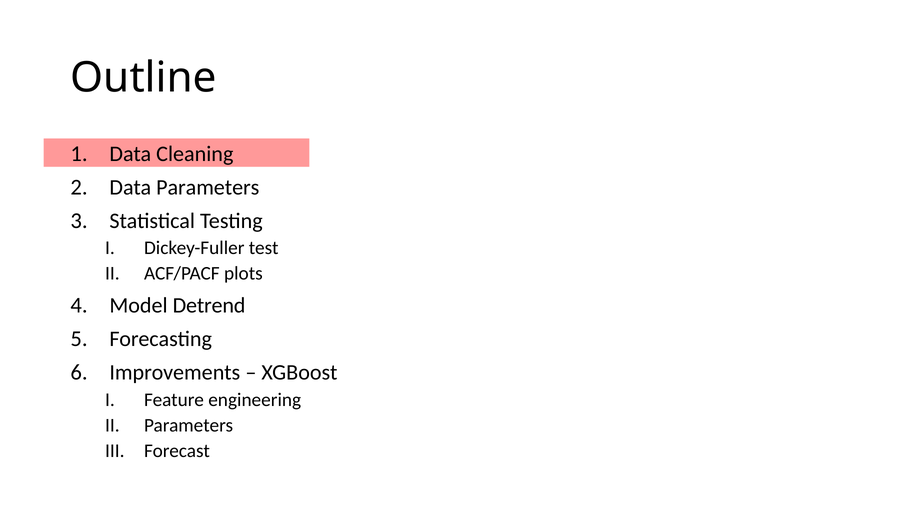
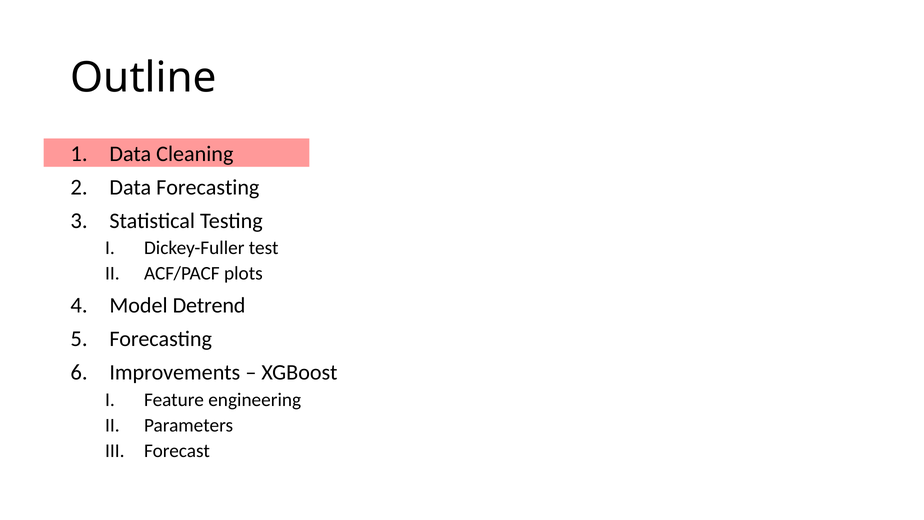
Data Parameters: Parameters -> Forecasting
